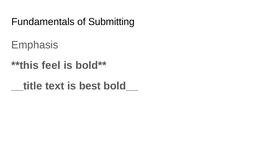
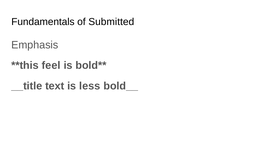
Submitting: Submitting -> Submitted
best: best -> less
